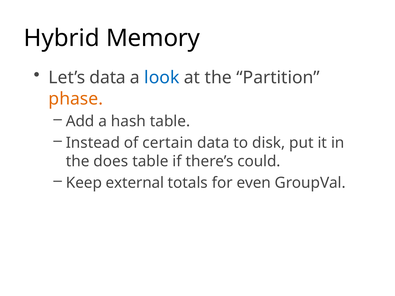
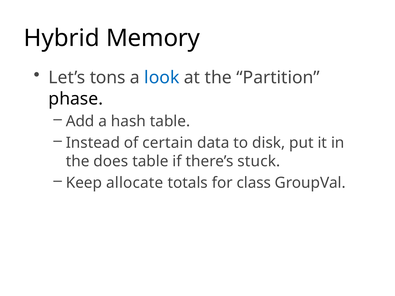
Let’s data: data -> tons
phase colour: orange -> black
could: could -> stuck
external: external -> allocate
even: even -> class
